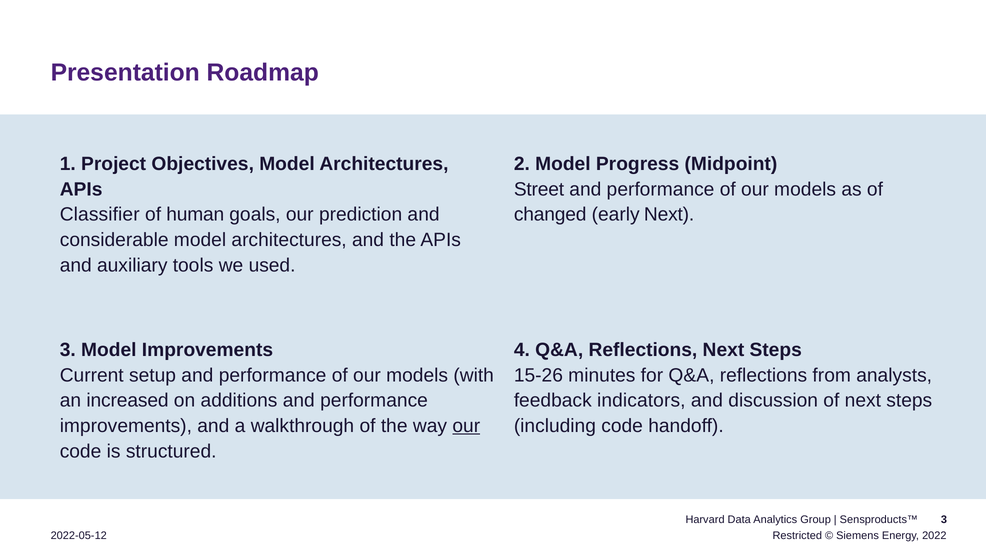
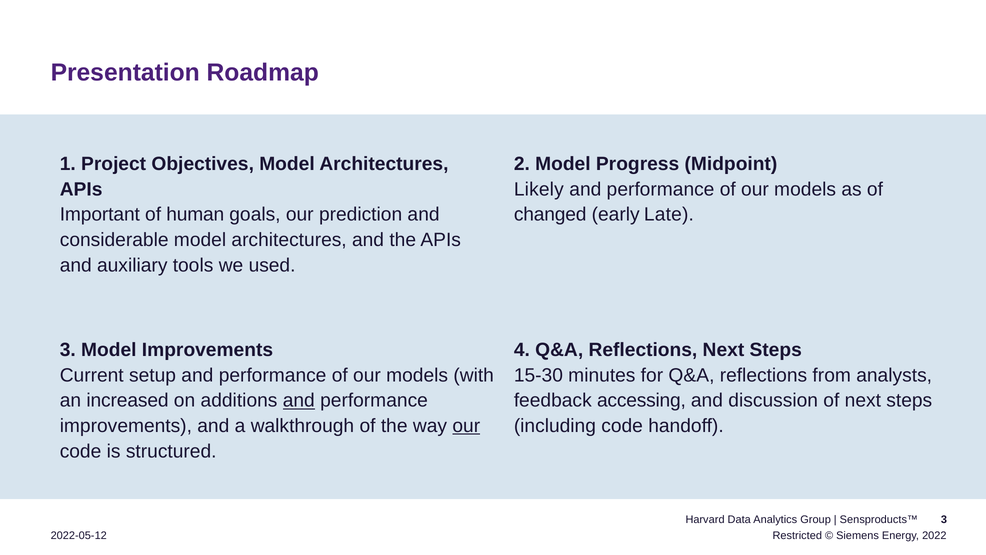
Street: Street -> Likely
Classifier: Classifier -> Important
early Next: Next -> Late
15-26: 15-26 -> 15-30
and at (299, 400) underline: none -> present
indicators: indicators -> accessing
